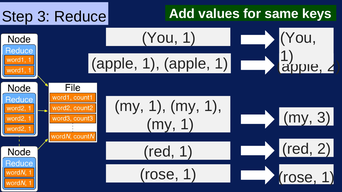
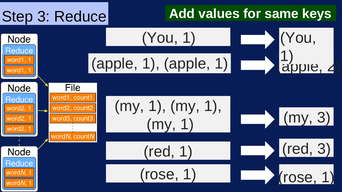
red 2: 2 -> 3
